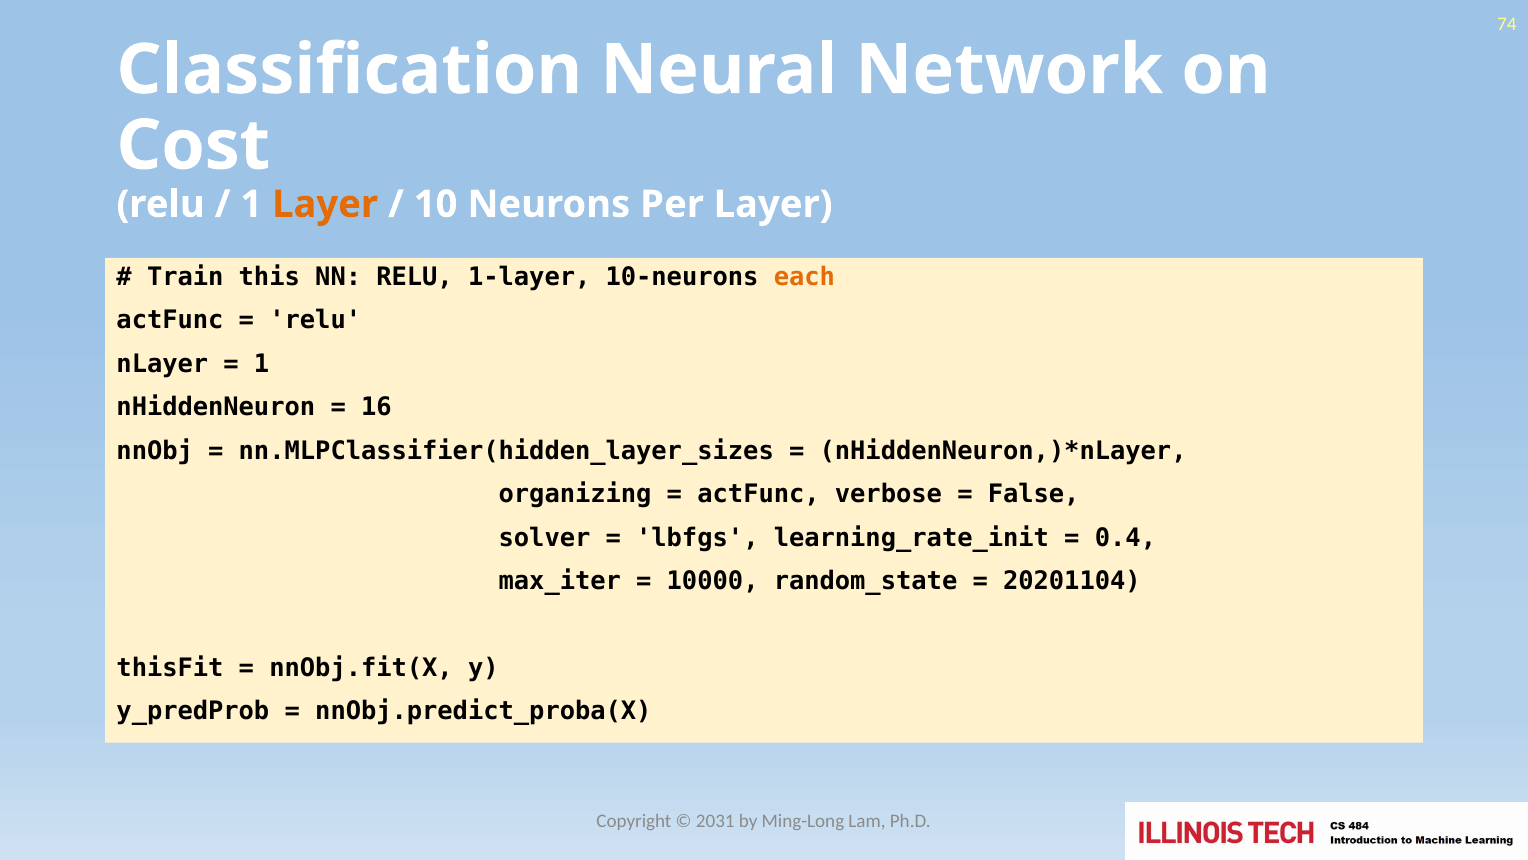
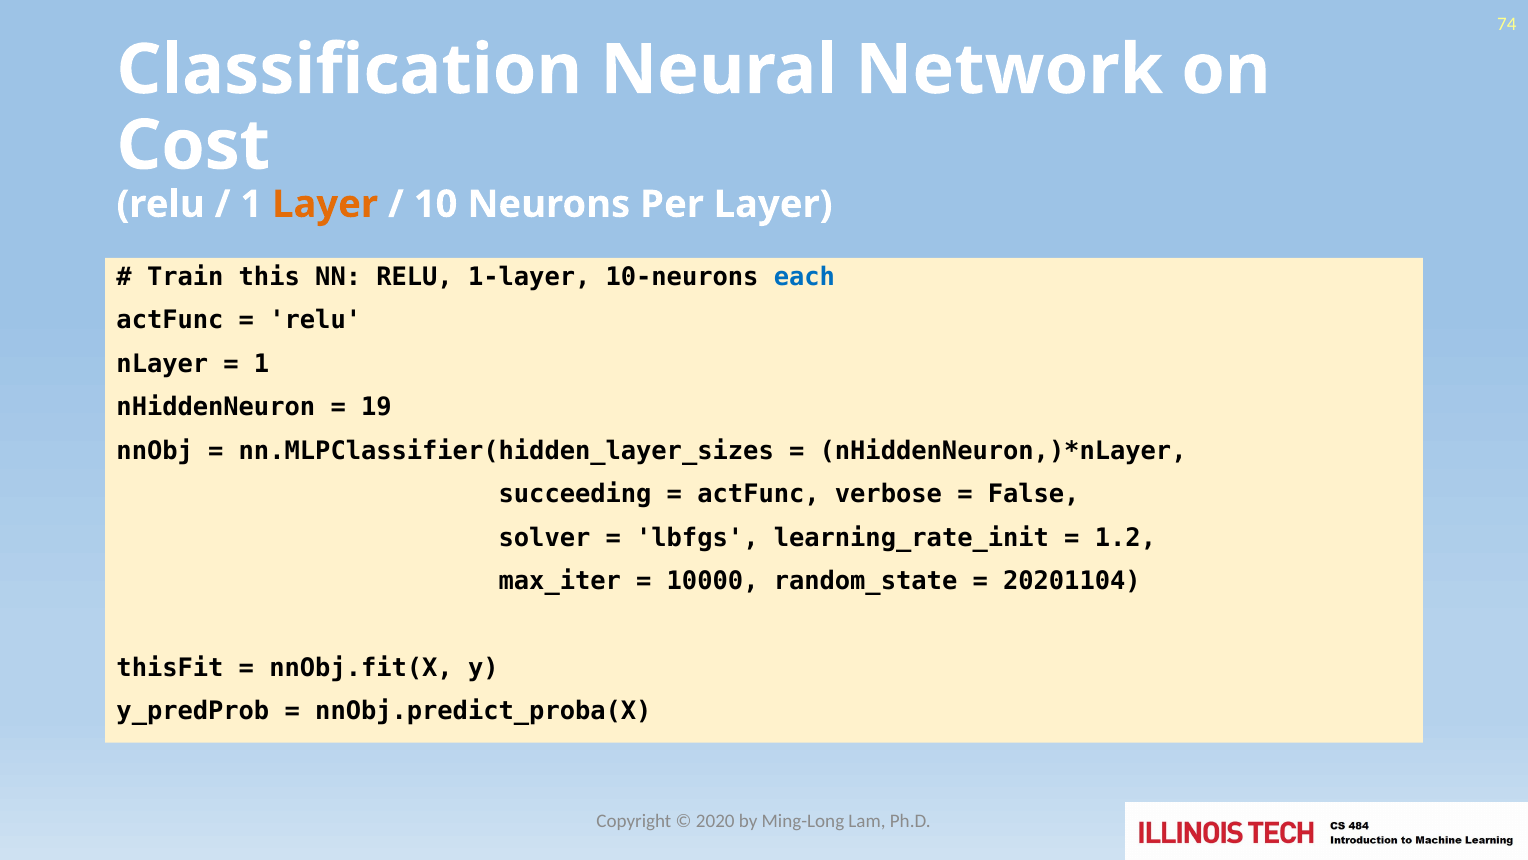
each colour: orange -> blue
16: 16 -> 19
organizing: organizing -> succeeding
0.4: 0.4 -> 1.2
2031: 2031 -> 2020
